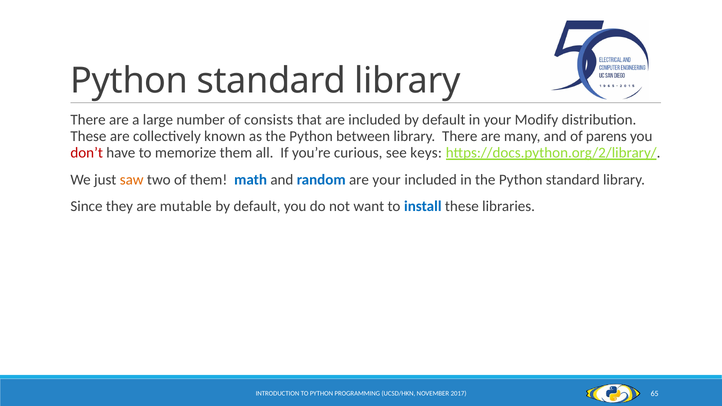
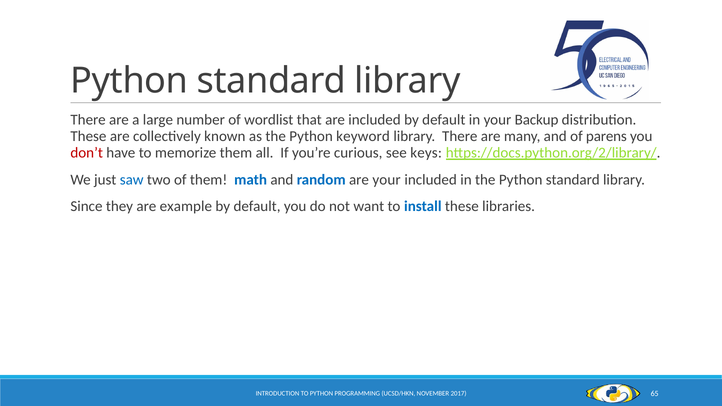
consists: consists -> wordlist
Modify: Modify -> Backup
between: between -> keyword
saw colour: orange -> blue
mutable: mutable -> example
